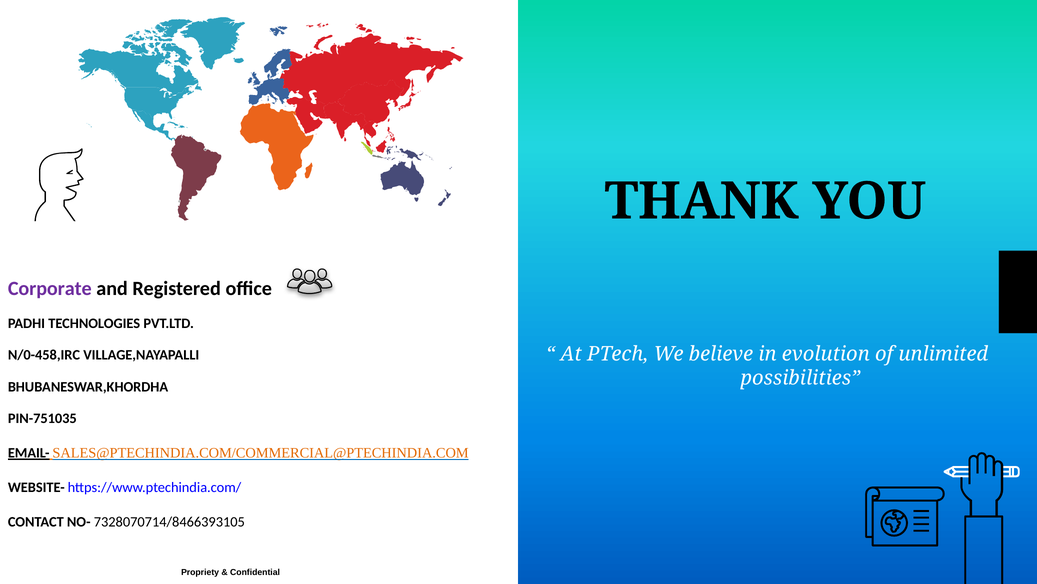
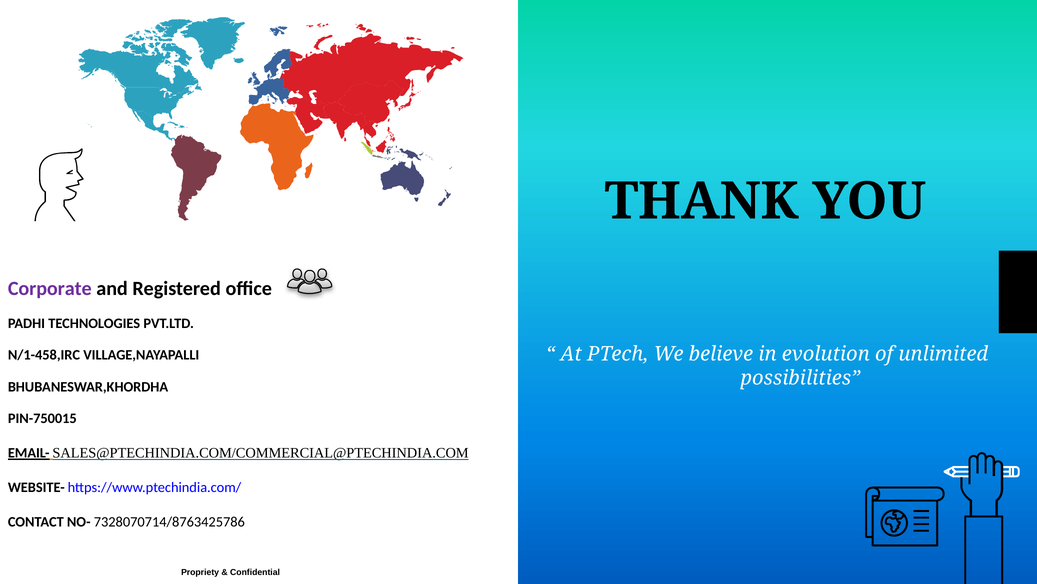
N/0-458,IRC: N/0-458,IRC -> N/1-458,IRC
PIN-751035: PIN-751035 -> PIN-750015
SALES@PTECHINDIA.COM/COMMERCIAL@PTECHINDIA.COM colour: orange -> black
7328070714/8466393105: 7328070714/8466393105 -> 7328070714/8763425786
